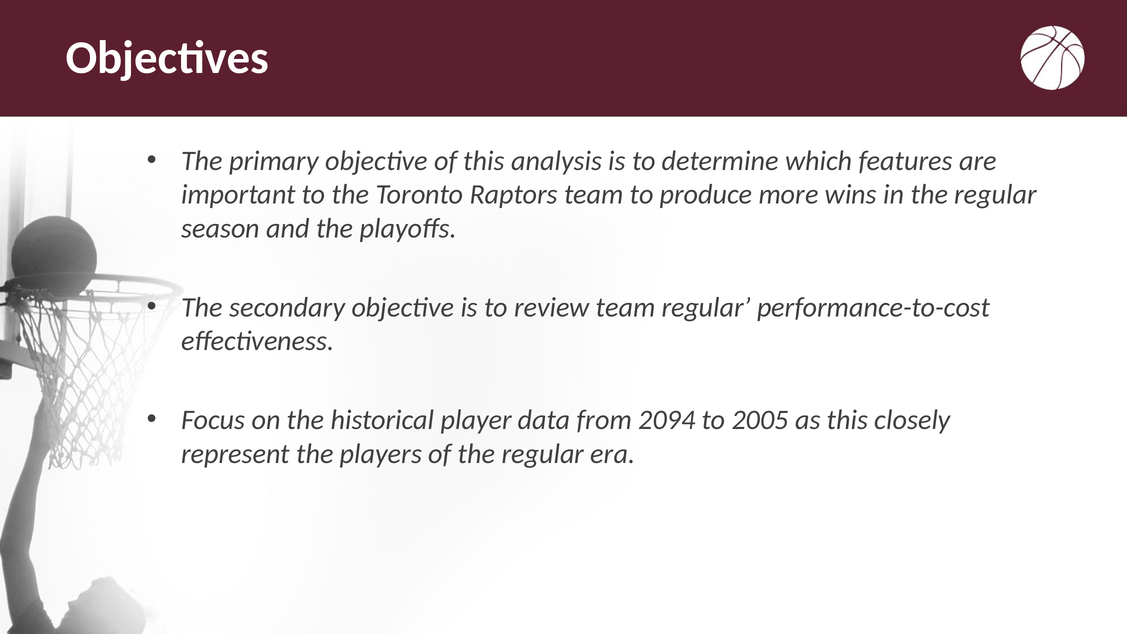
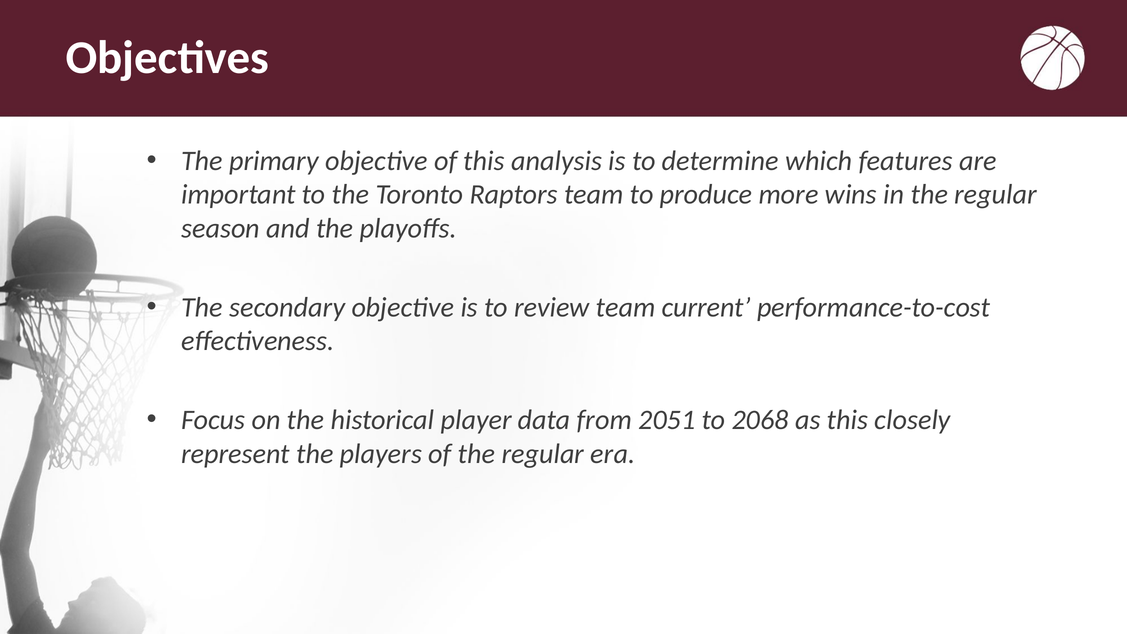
team regular: regular -> current
2094: 2094 -> 2051
2005: 2005 -> 2068
